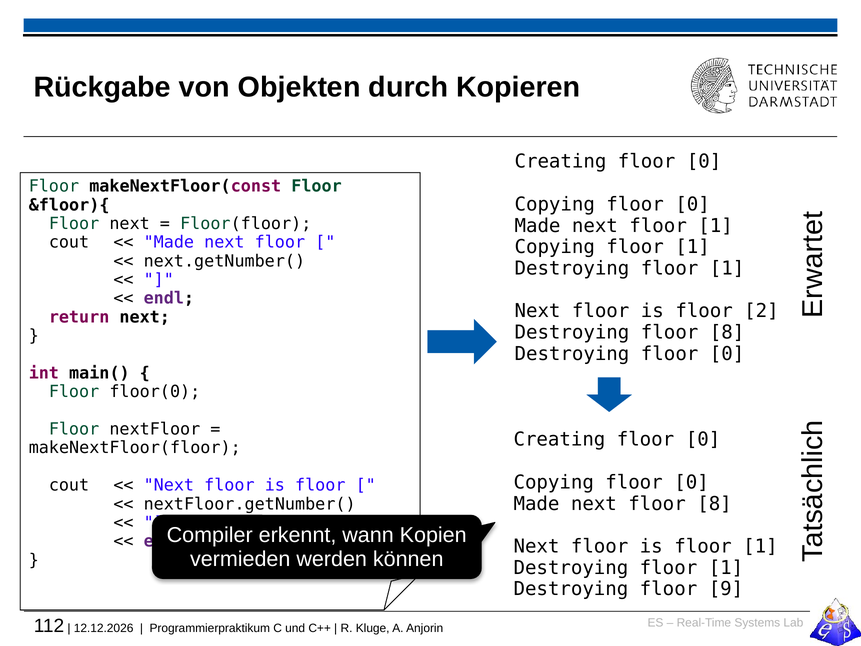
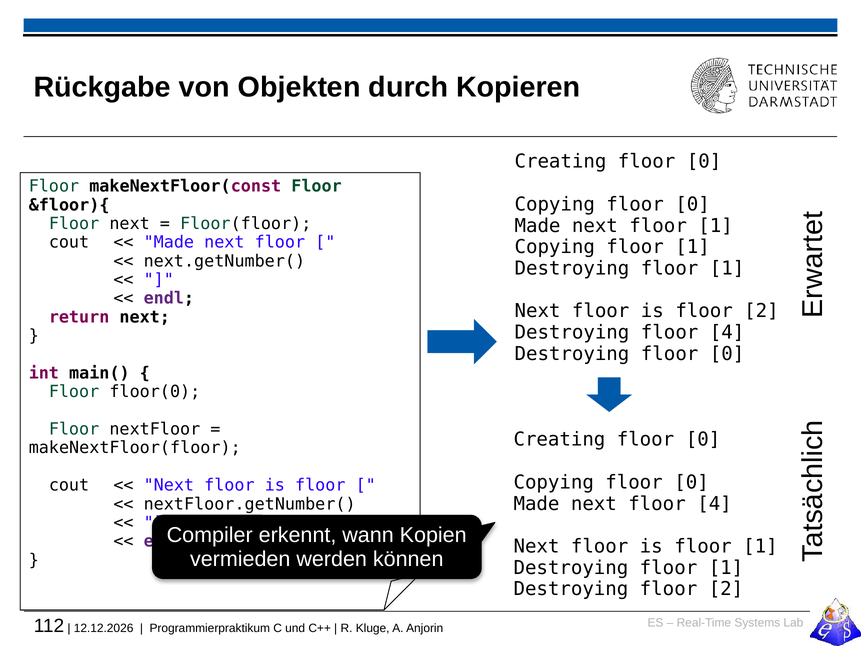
Destroying floor 8: 8 -> 4
next floor 8: 8 -> 4
Destroying floor 9: 9 -> 2
